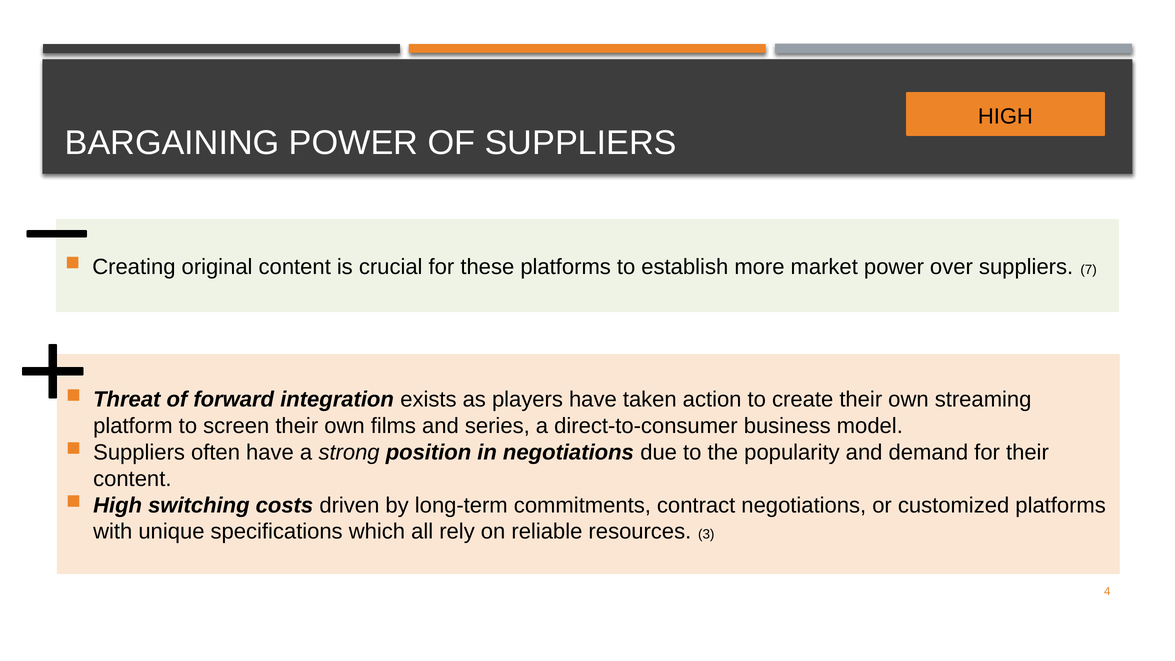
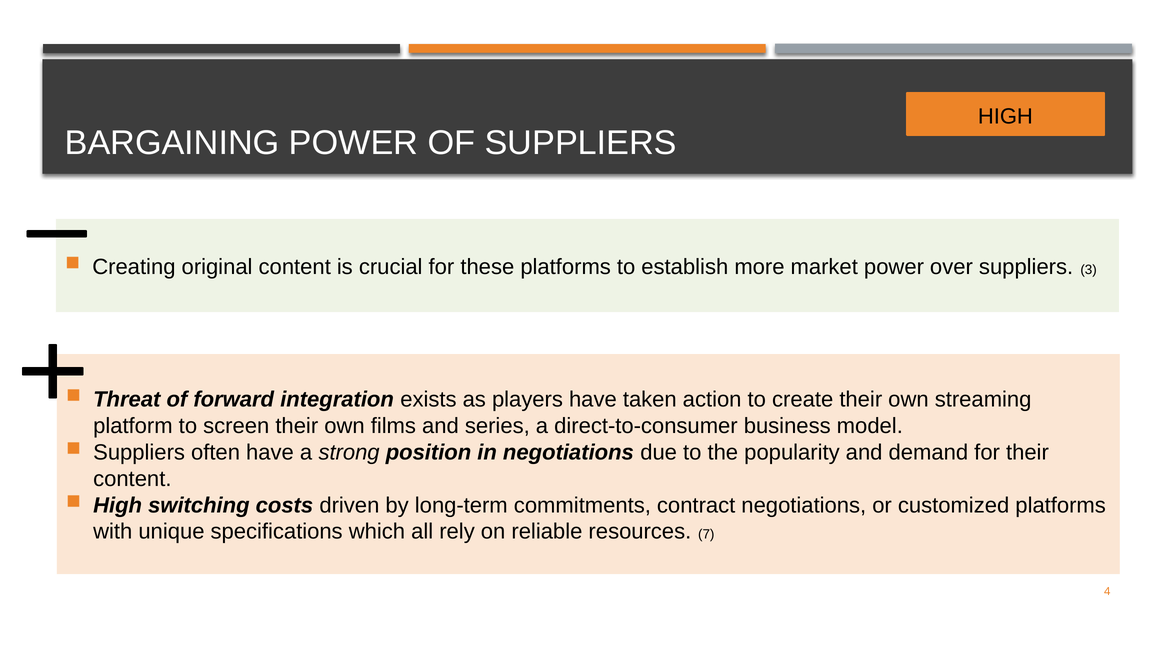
7: 7 -> 3
3: 3 -> 7
